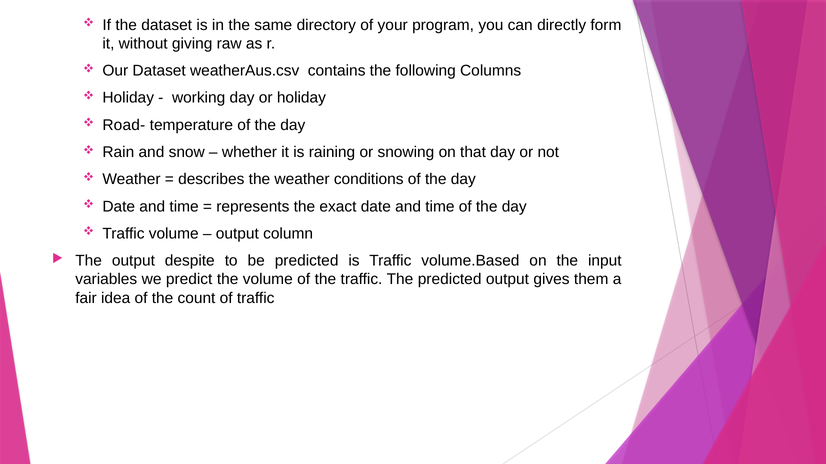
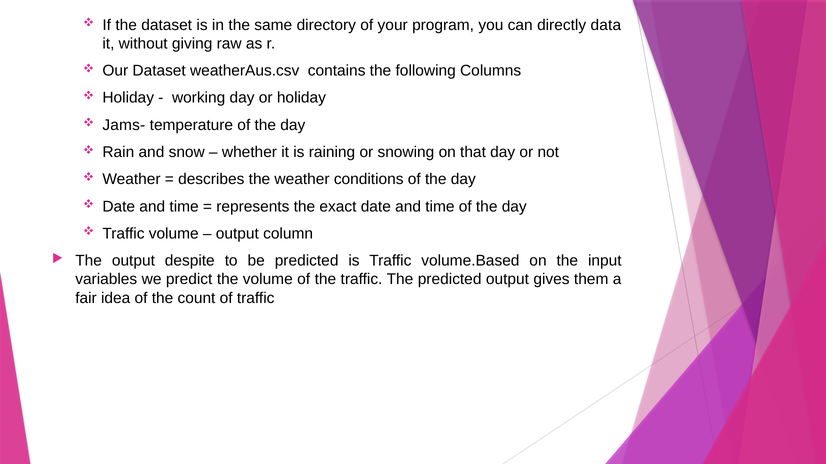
form: form -> data
Road-: Road- -> Jams-
